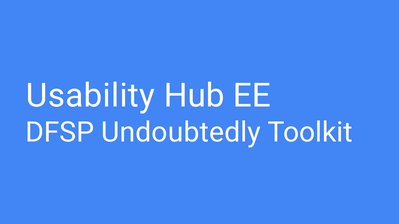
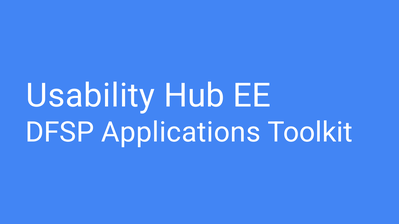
Undoubtedly: Undoubtedly -> Applications
